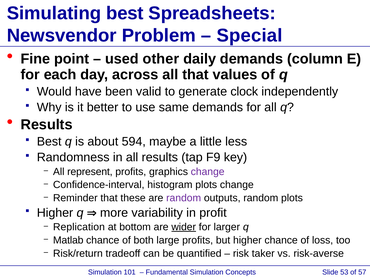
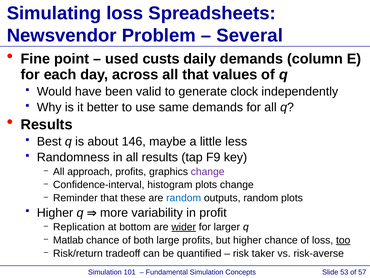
Simulating best: best -> loss
Special: Special -> Several
other: other -> custs
594: 594 -> 146
represent: represent -> approach
random at (184, 198) colour: purple -> blue
too underline: none -> present
